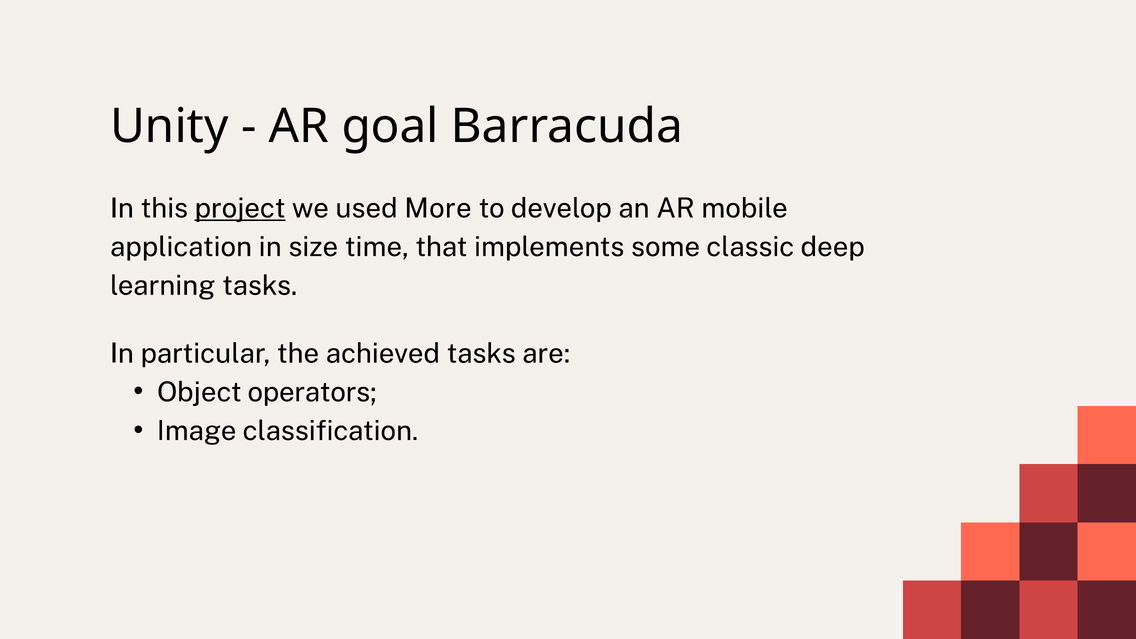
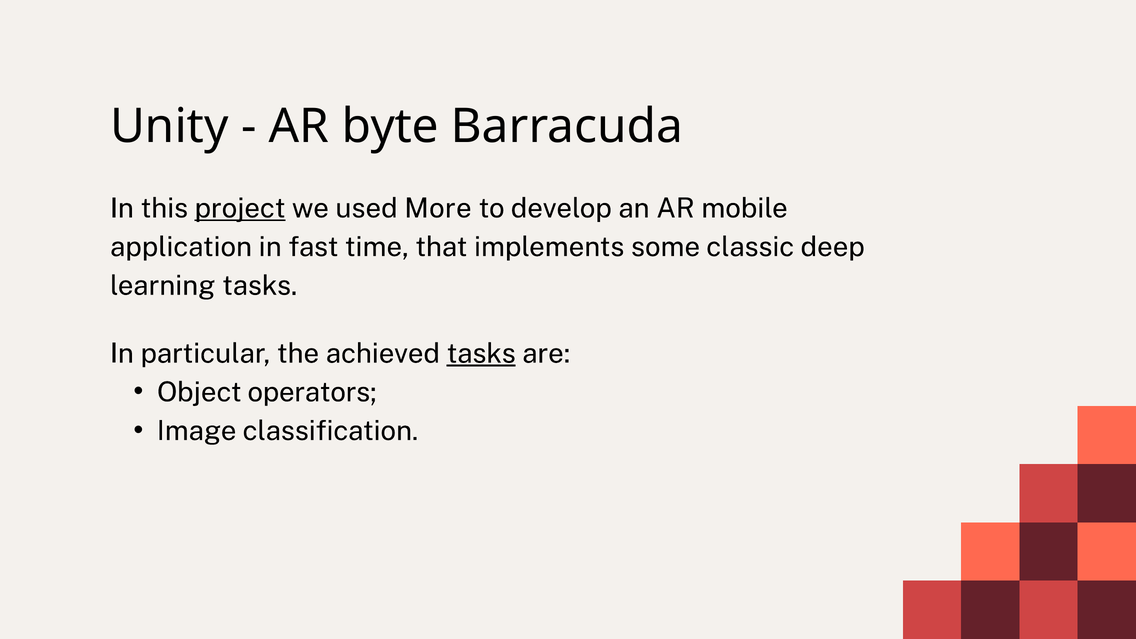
goal: goal -> byte
size: size -> fast
tasks at (481, 354) underline: none -> present
